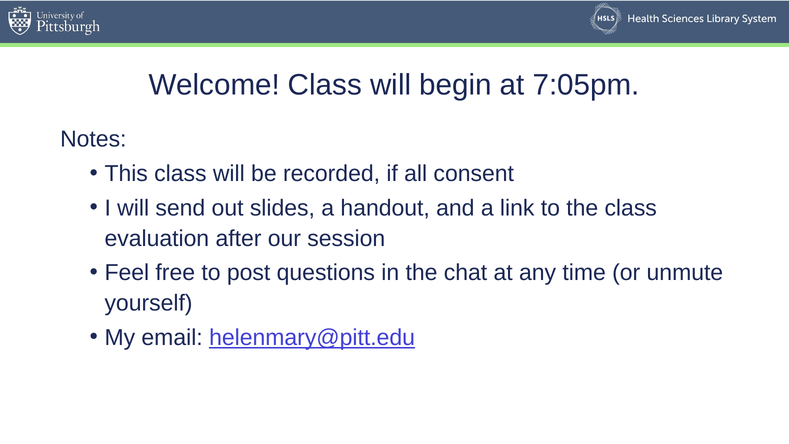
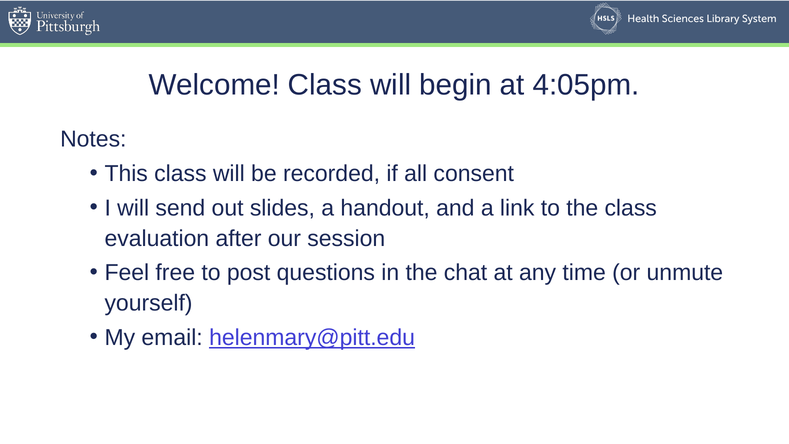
7:05pm: 7:05pm -> 4:05pm
